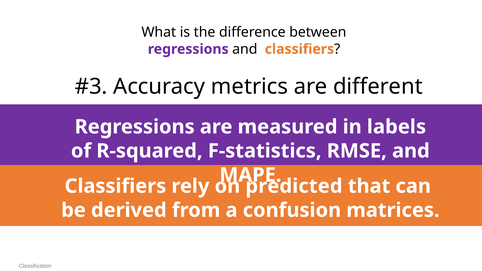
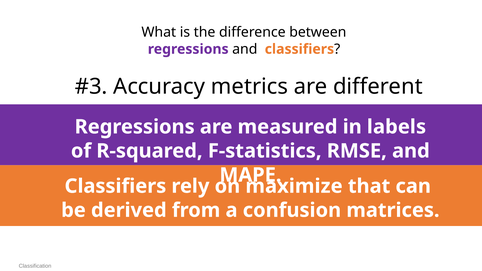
predicted: predicted -> maximize
